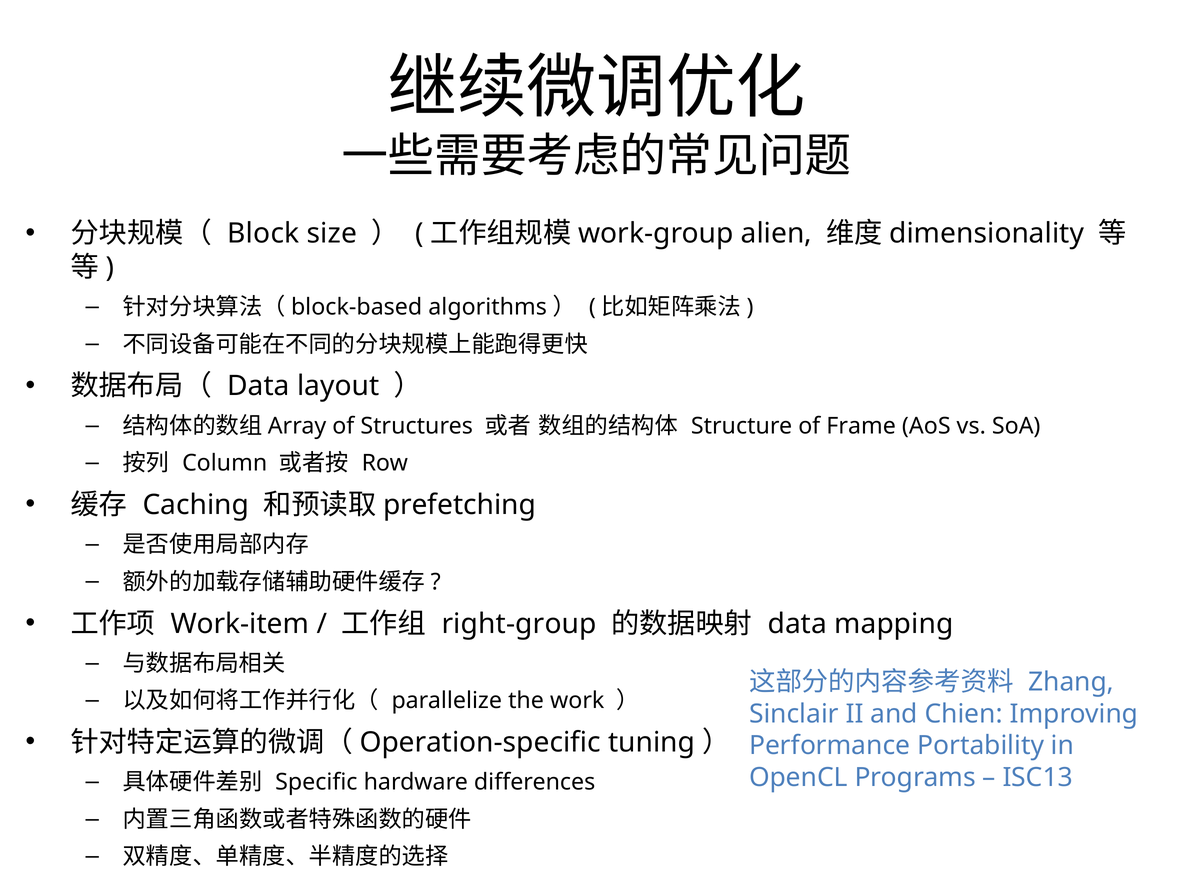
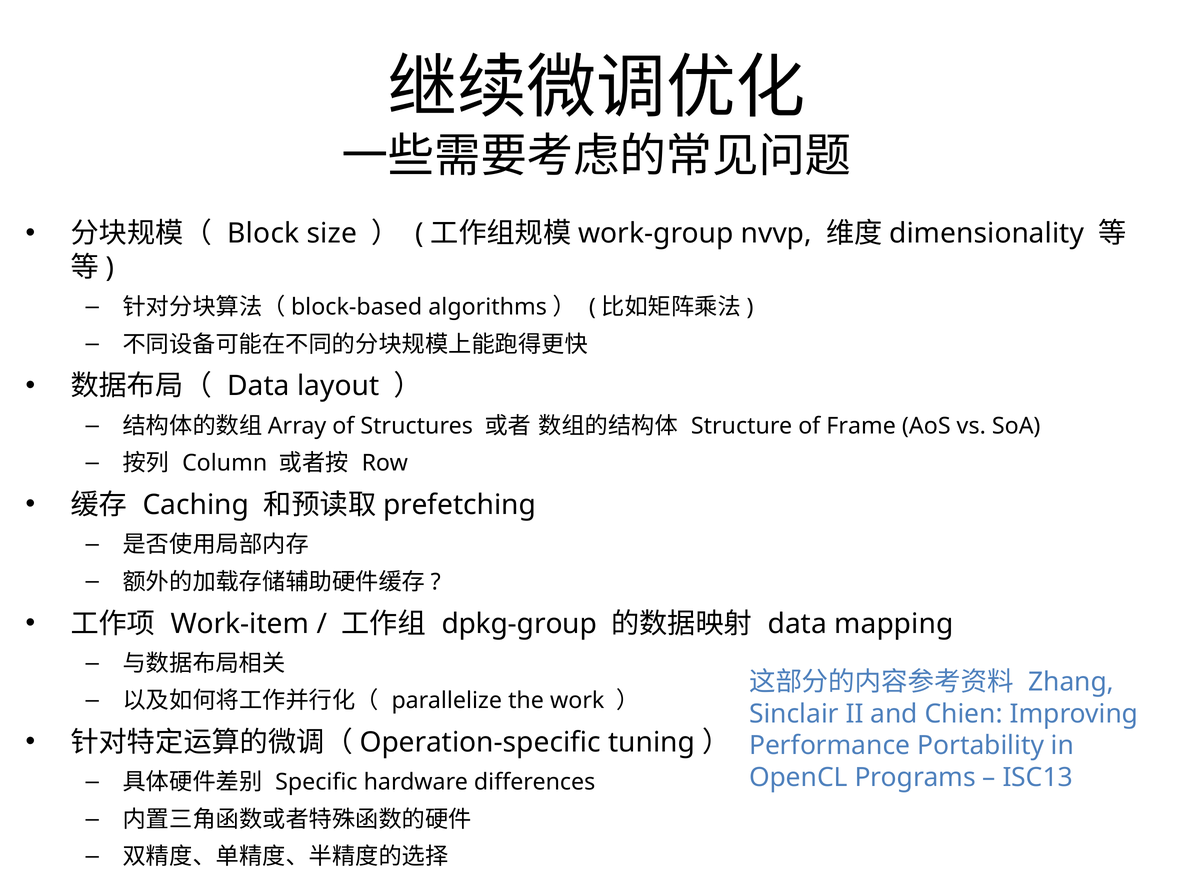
alien: alien -> nvvp
right-group: right-group -> dpkg-group
